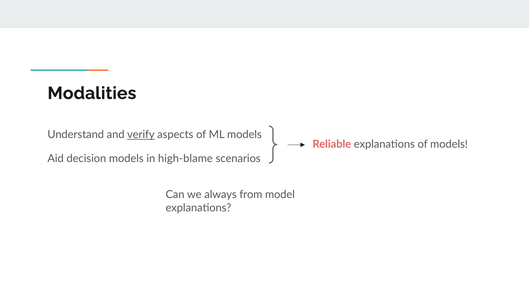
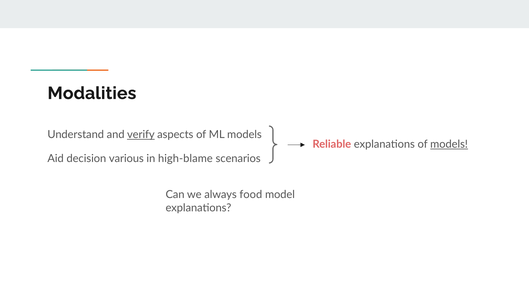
models at (449, 144) underline: none -> present
decision models: models -> various
from: from -> food
